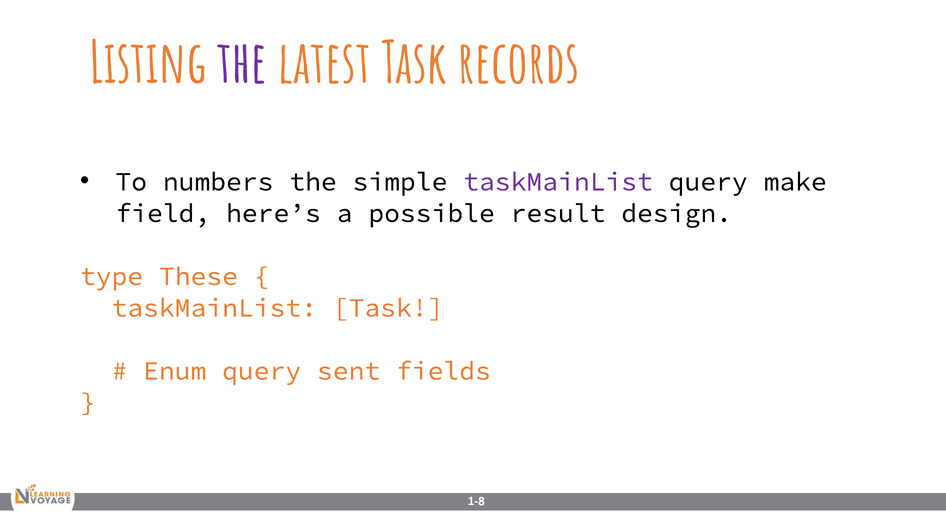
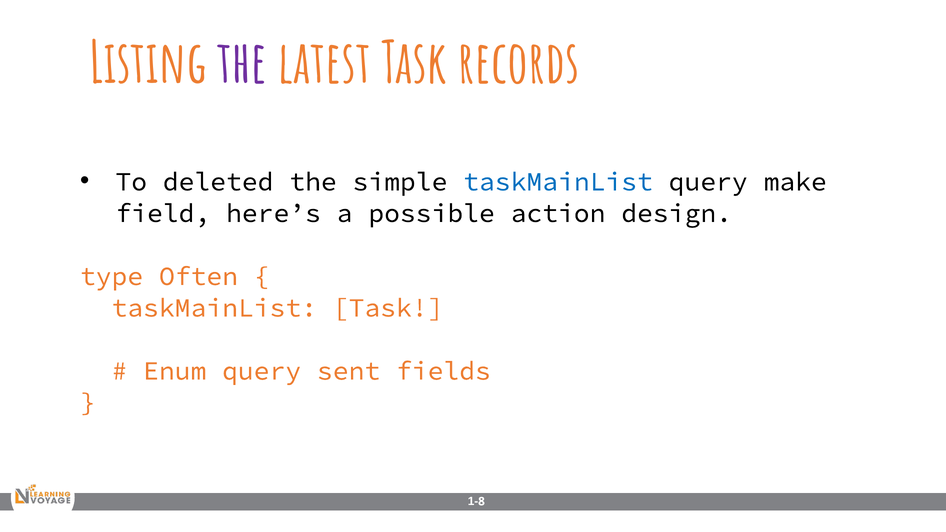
numbers: numbers -> deleted
taskMainList at (558, 182) colour: purple -> blue
result: result -> action
These: These -> Often
